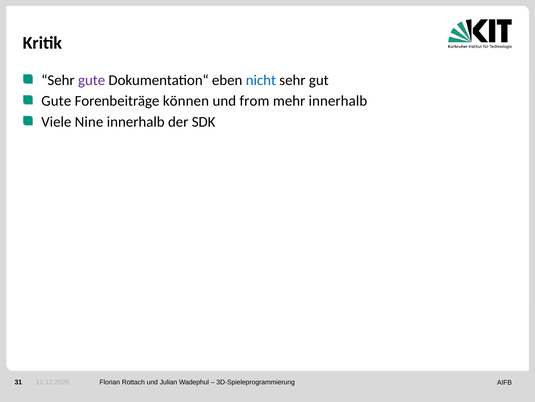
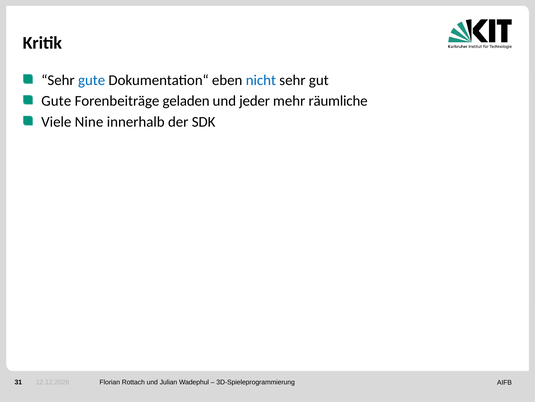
gute at (92, 80) colour: purple -> blue
können: können -> geladen
from: from -> jeder
mehr innerhalb: innerhalb -> räumliche
